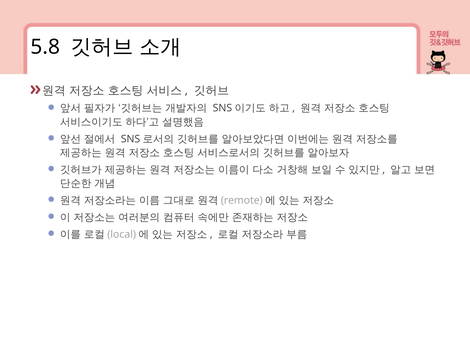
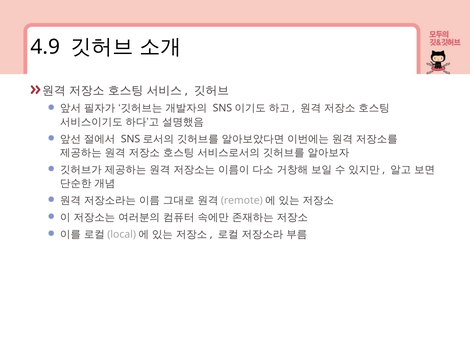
5.8: 5.8 -> 4.9
